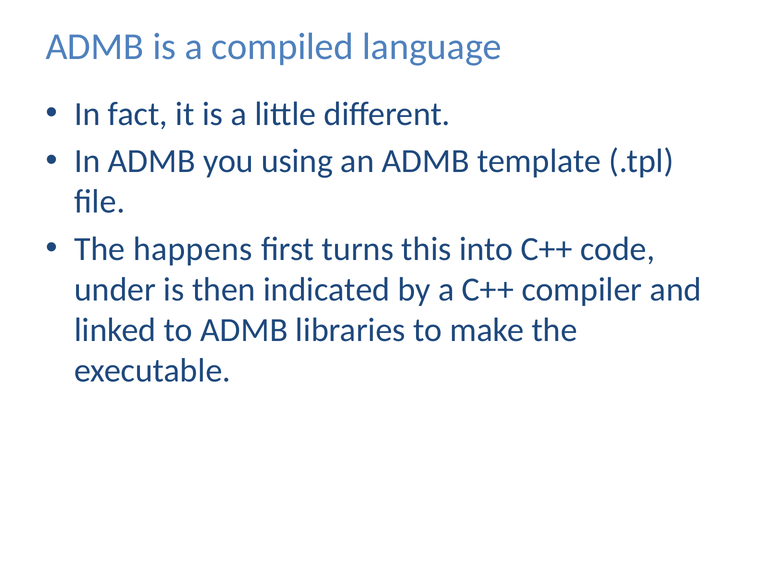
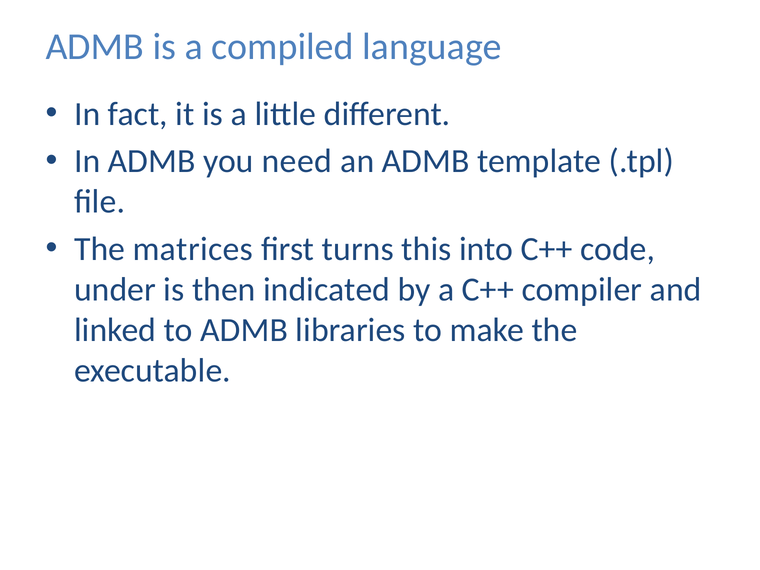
using: using -> need
happens: happens -> matrices
